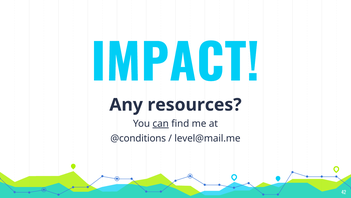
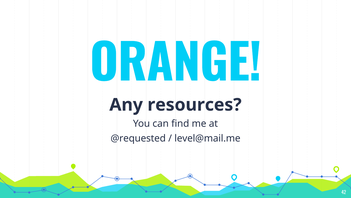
IMPACT: IMPACT -> ORANGE
can underline: present -> none
@conditions: @conditions -> @requested
